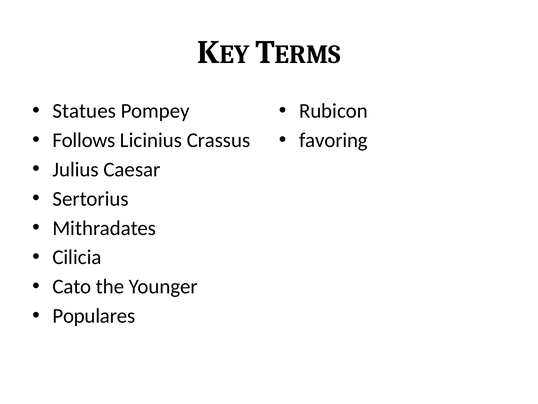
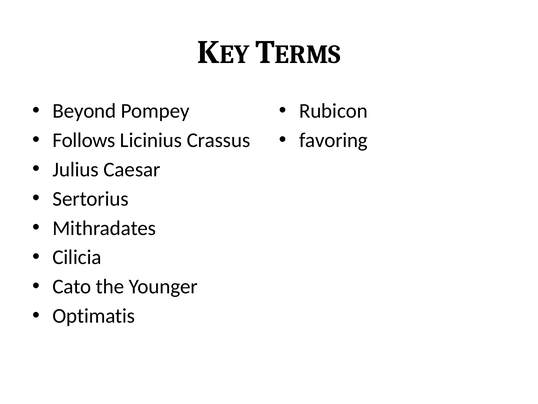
Statues: Statues -> Beyond
Populares: Populares -> Optimatis
